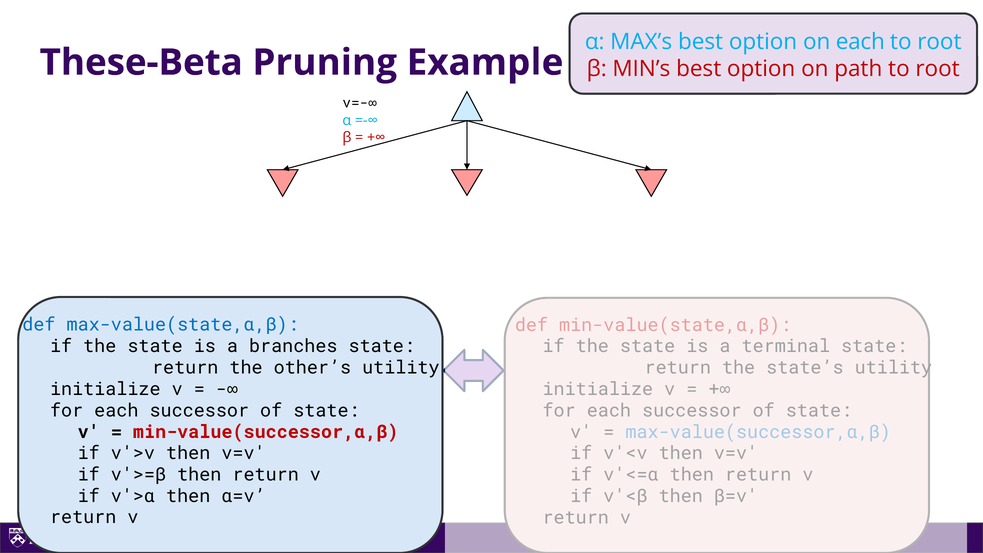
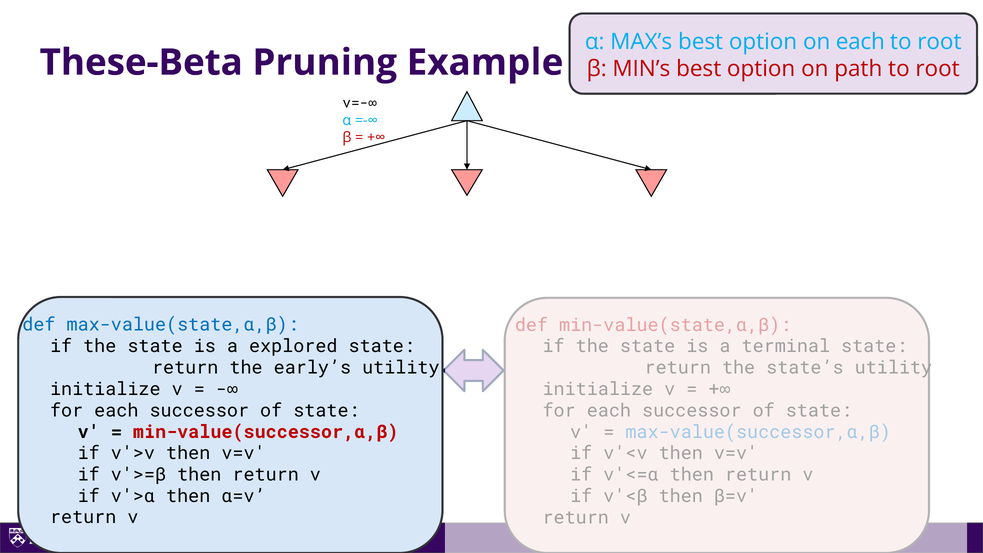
branches: branches -> explored
other’s: other’s -> early’s
